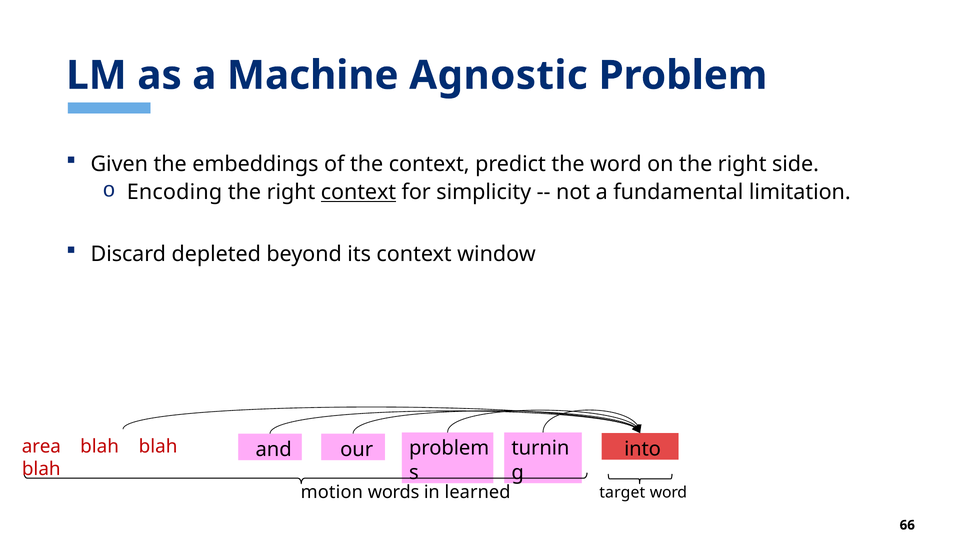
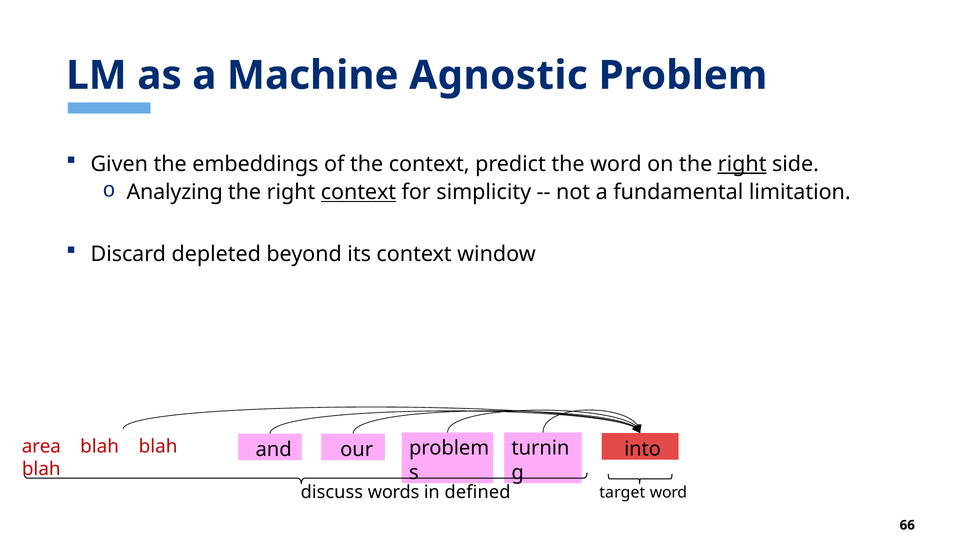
right at (742, 164) underline: none -> present
Encoding: Encoding -> Analyzing
motion: motion -> discuss
learned: learned -> defined
